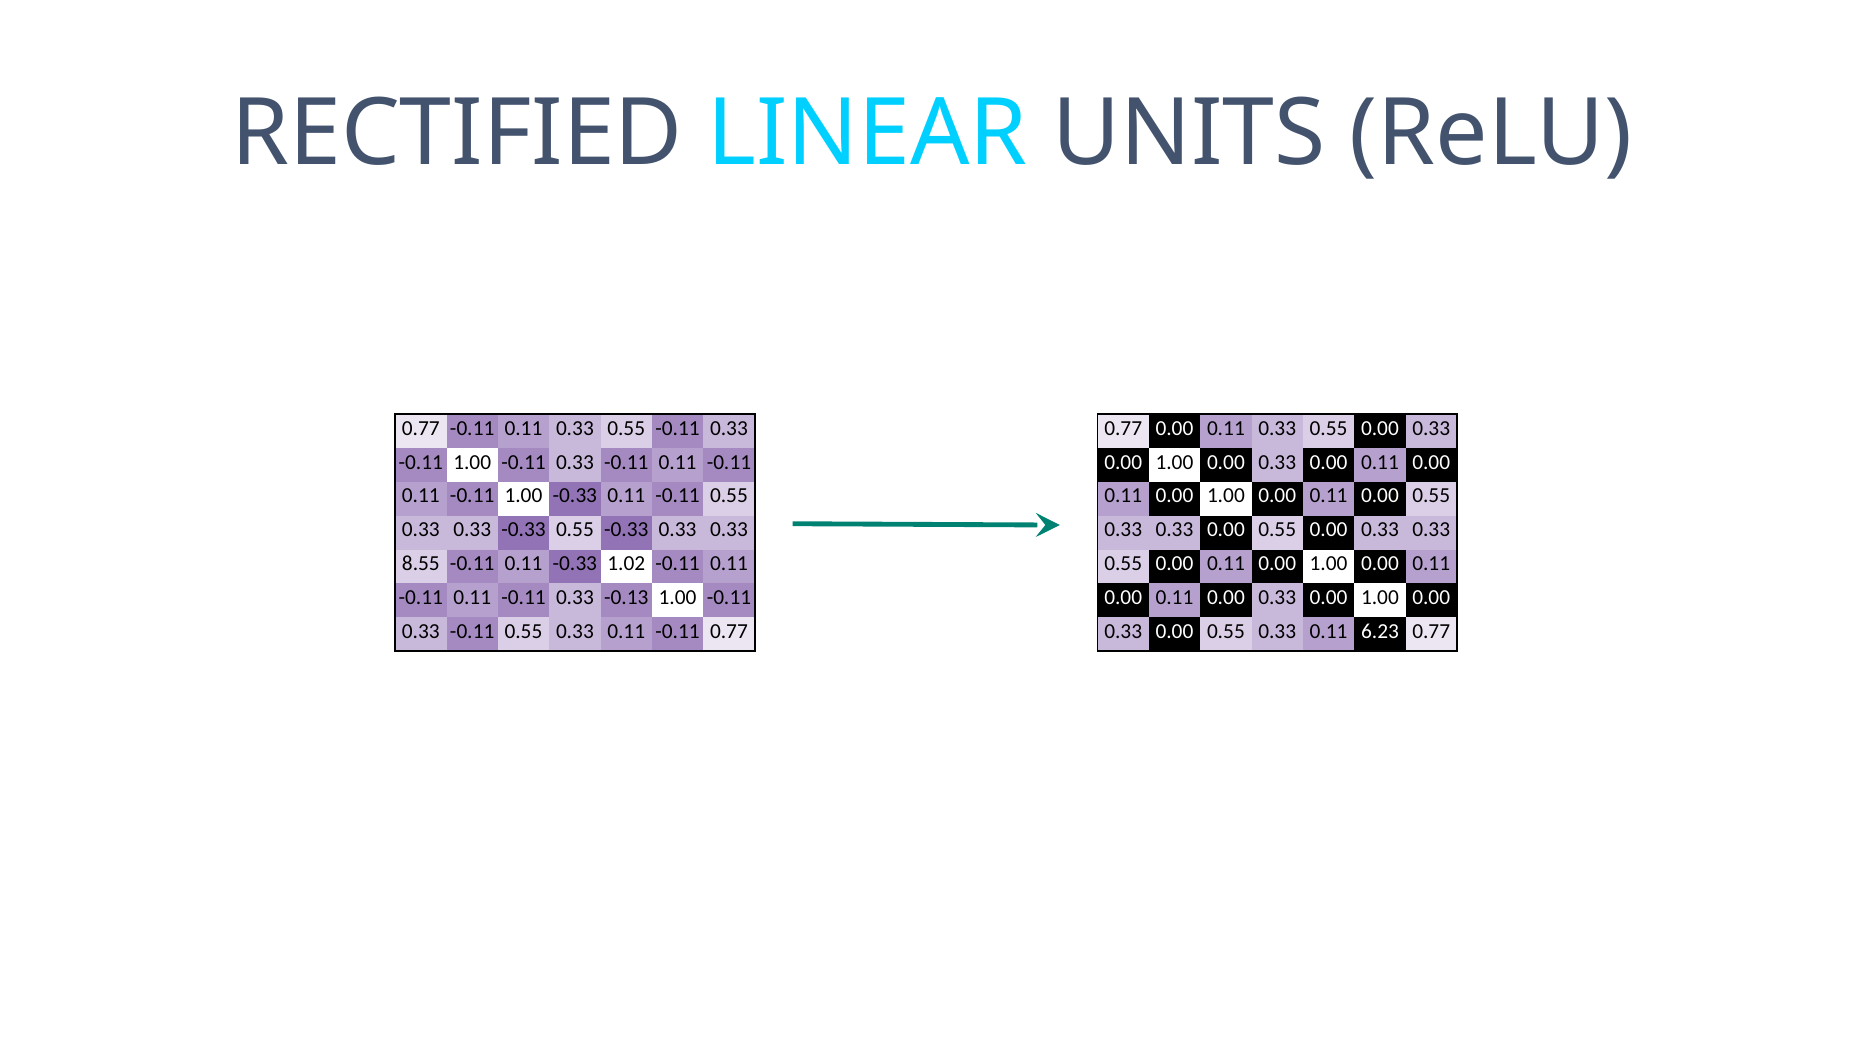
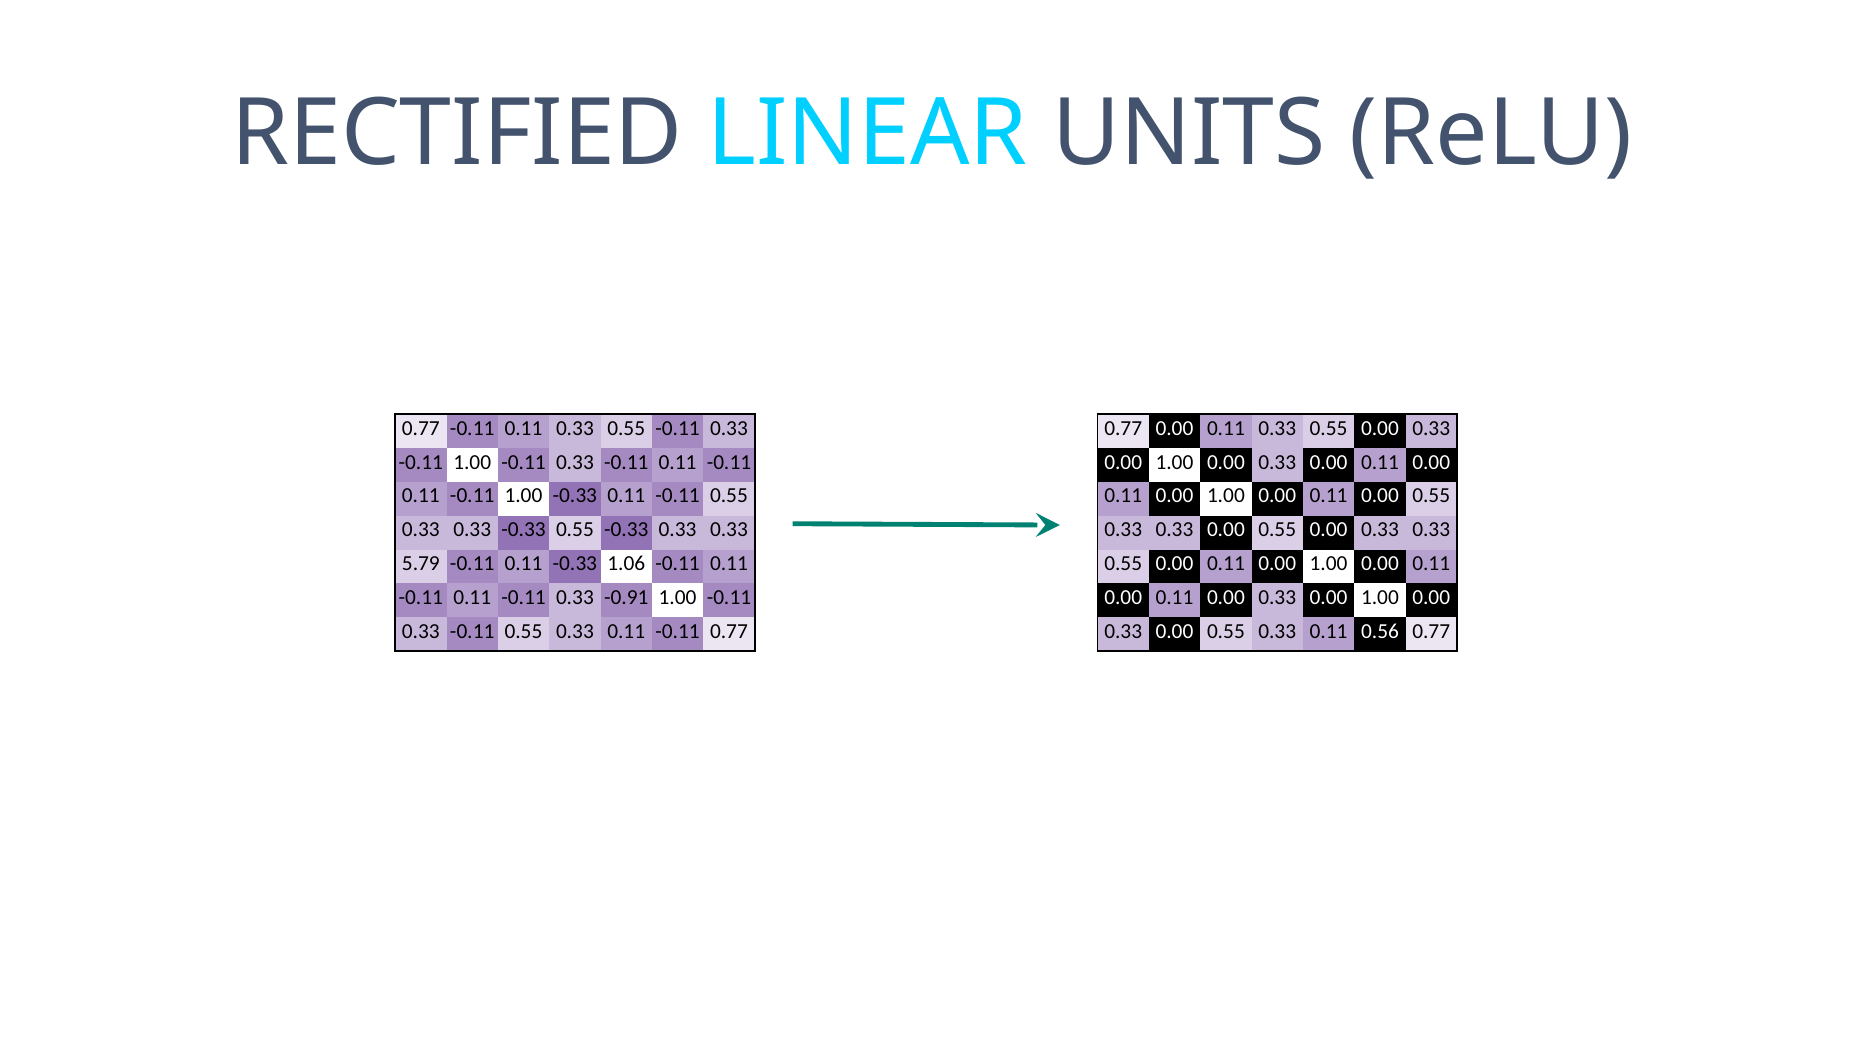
8.55: 8.55 -> 5.79
1.02: 1.02 -> 1.06
-0.13: -0.13 -> -0.91
6.23: 6.23 -> 0.56
